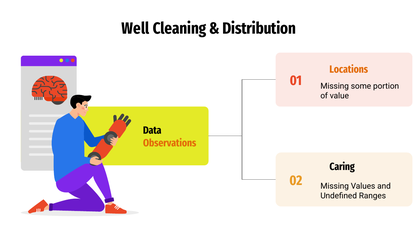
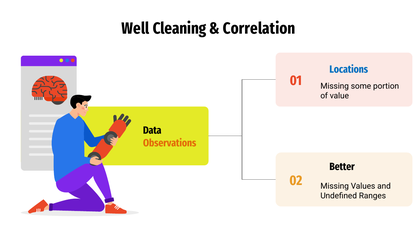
Distribution: Distribution -> Correlation
Locations colour: orange -> blue
Caring: Caring -> Better
